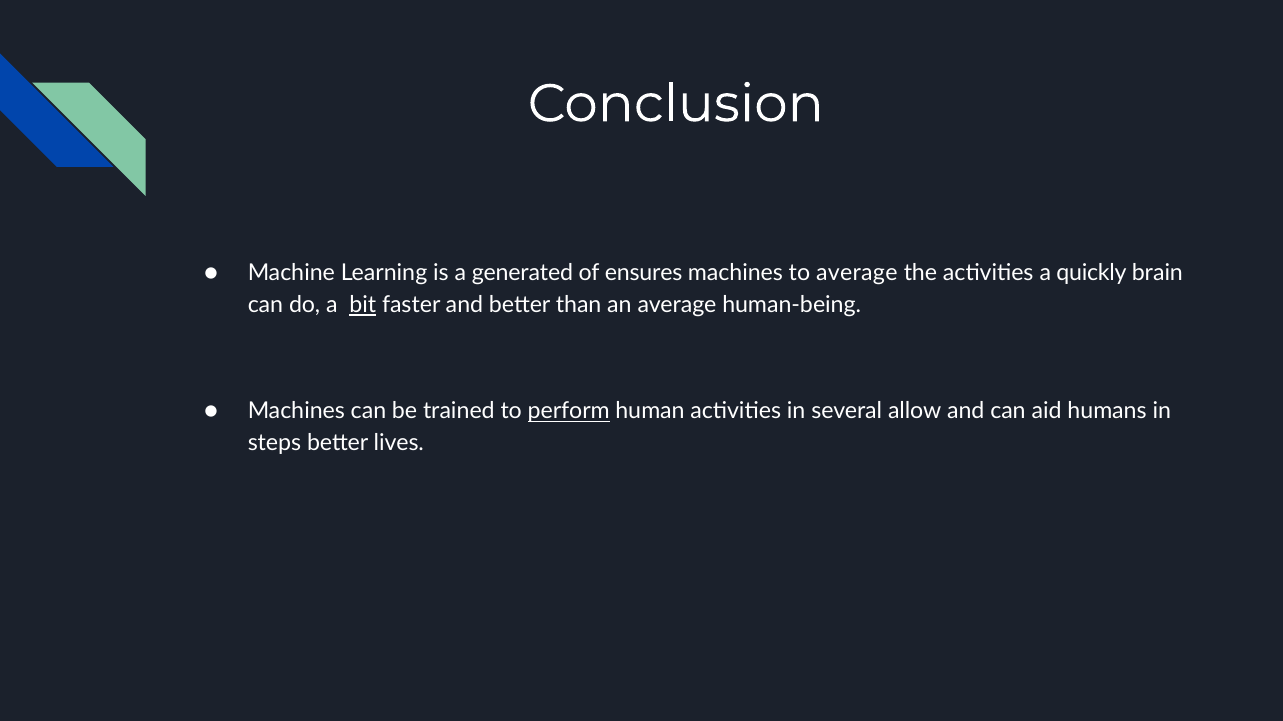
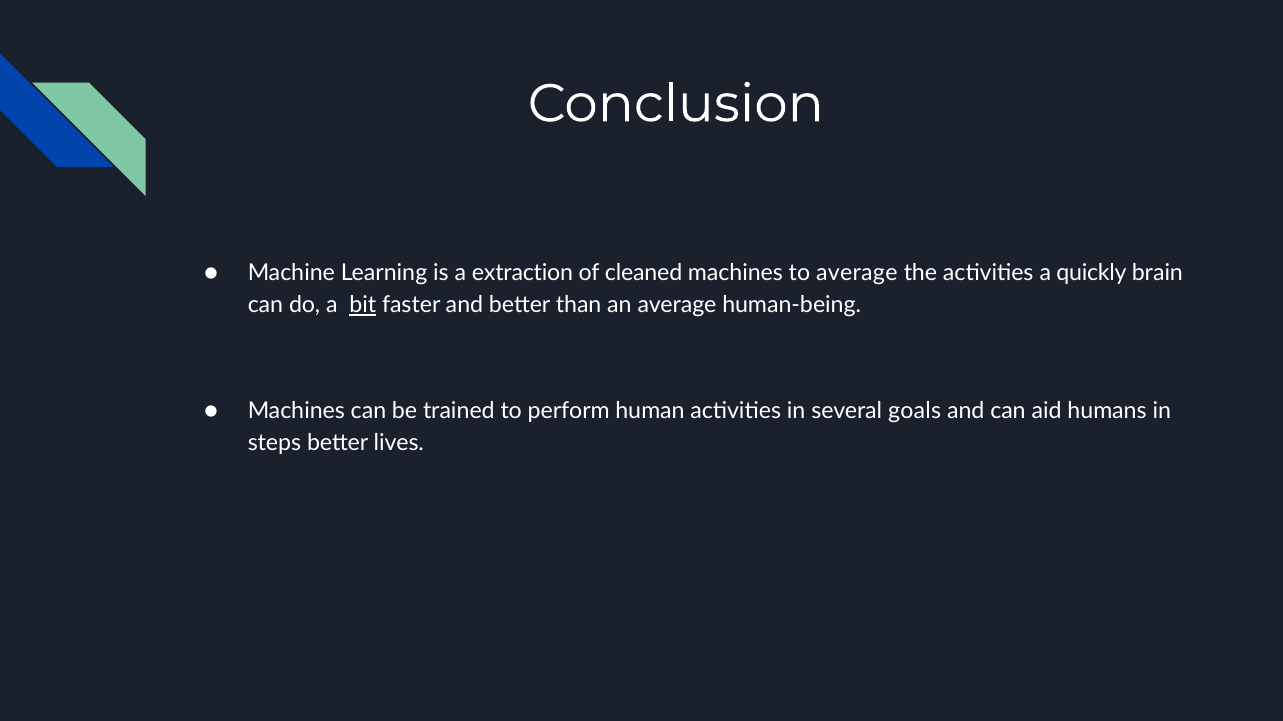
generated: generated -> extraction
ensures: ensures -> cleaned
perform underline: present -> none
allow: allow -> goals
